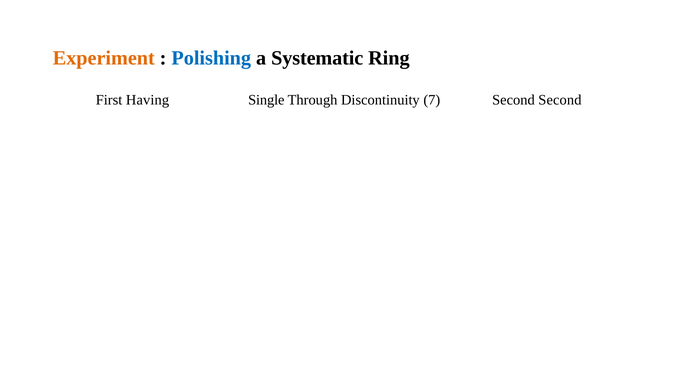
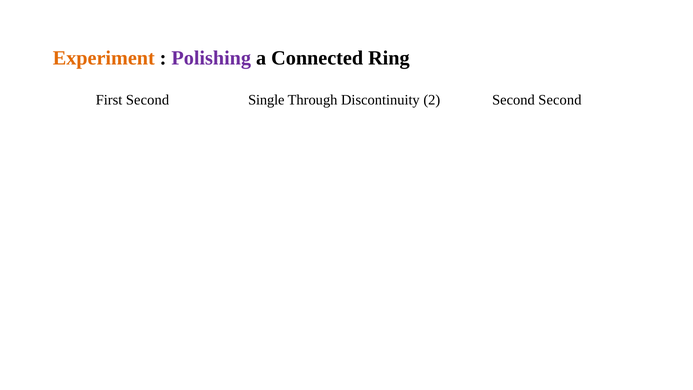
Polishing colour: blue -> purple
Systematic: Systematic -> Connected
First Having: Having -> Second
7: 7 -> 2
